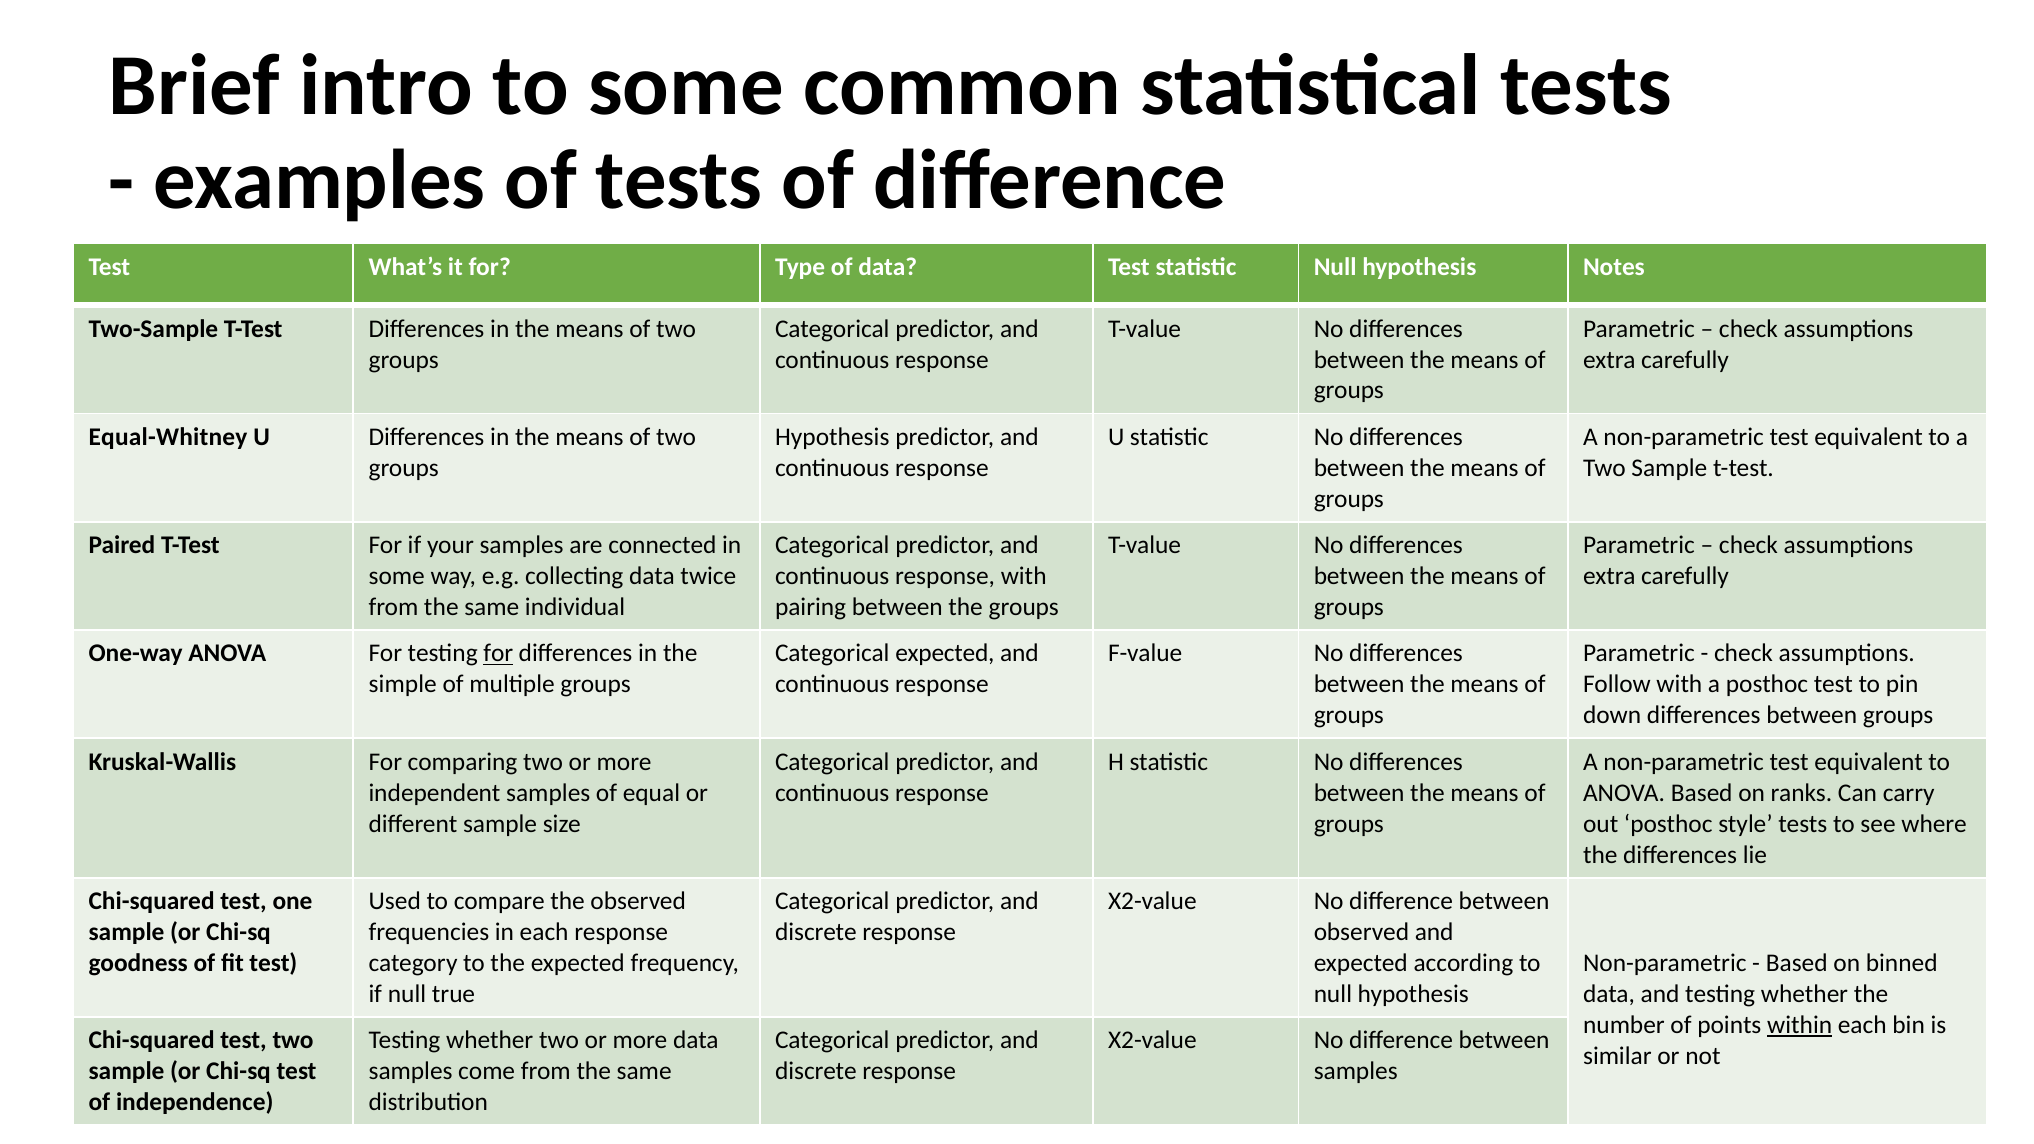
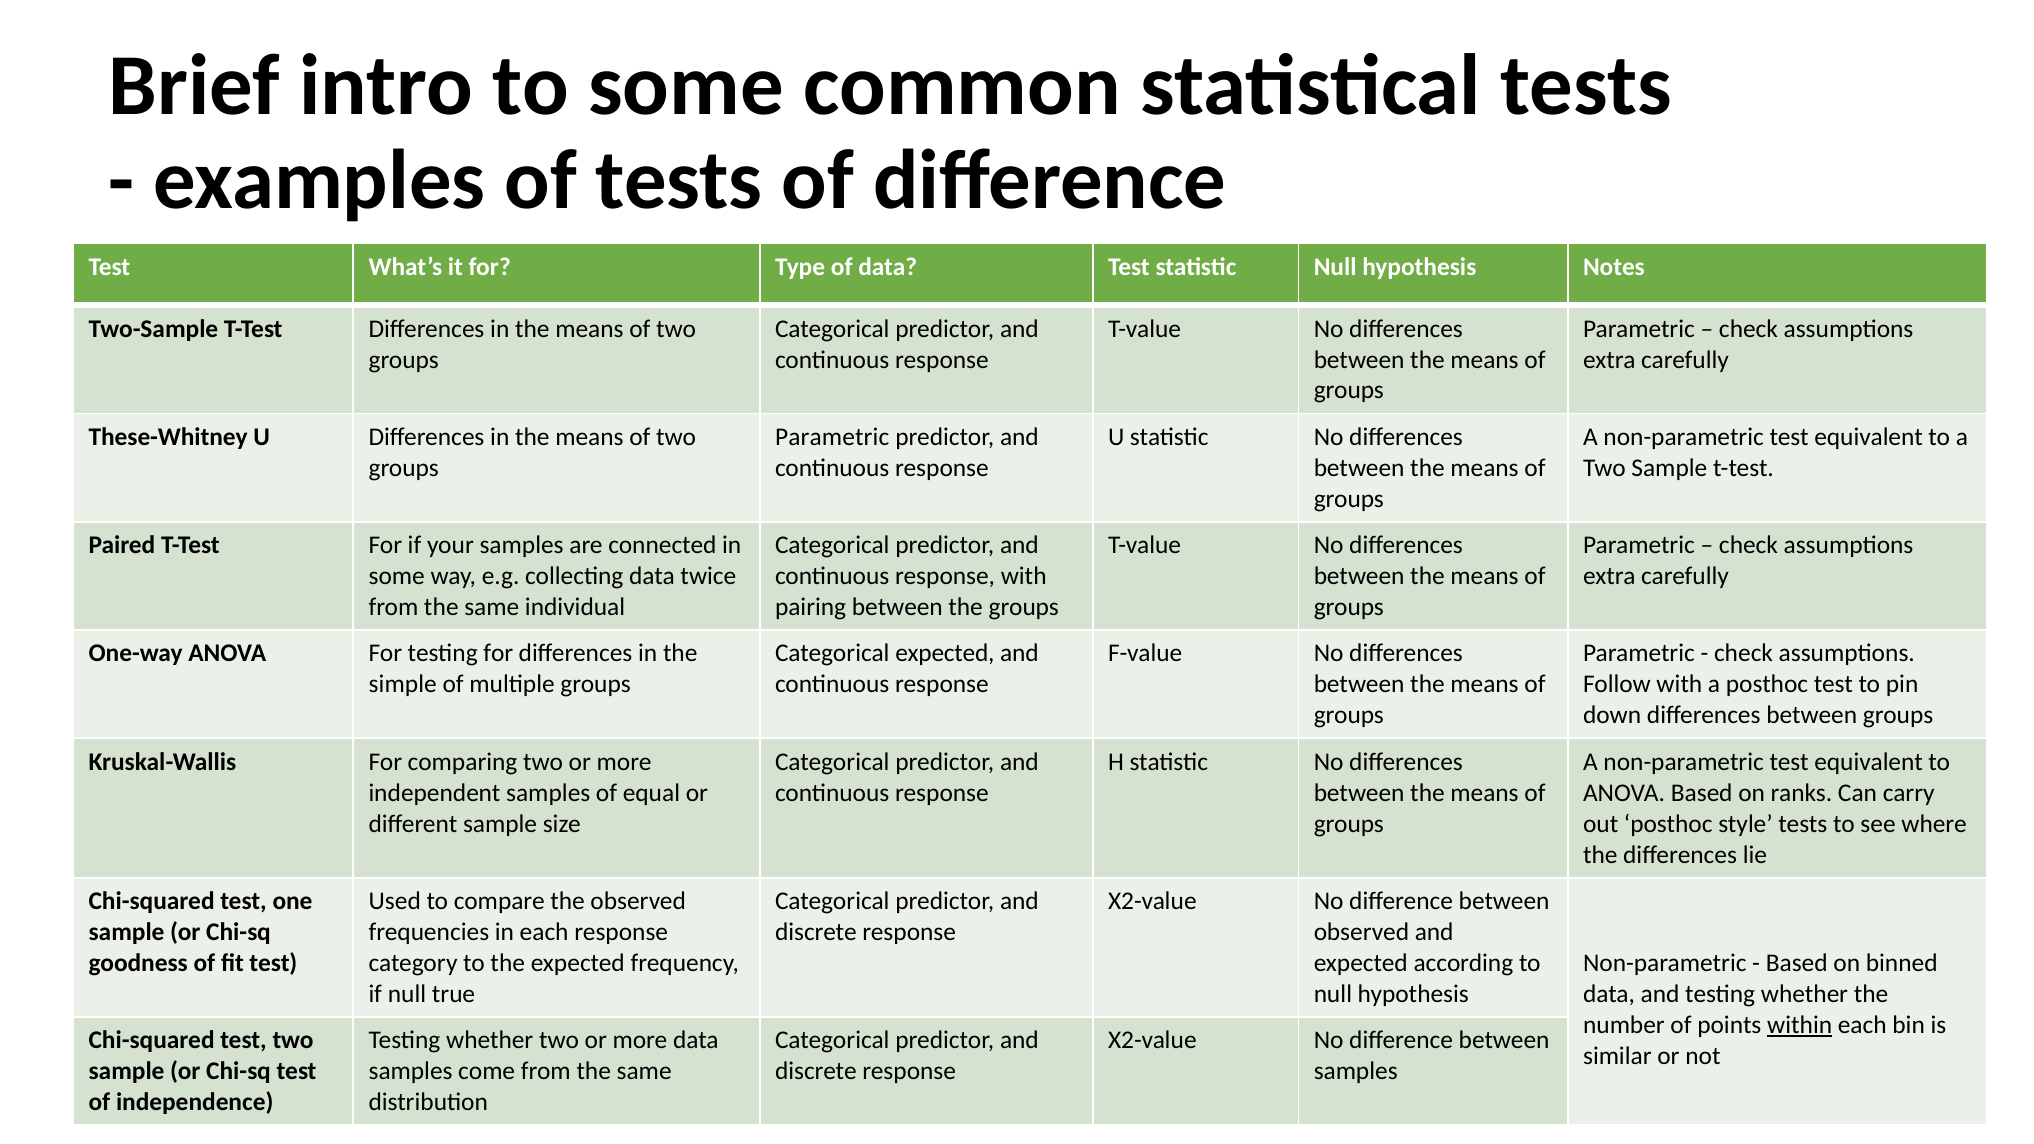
Equal-Whitney: Equal-Whitney -> These-Whitney
Hypothesis at (832, 437): Hypothesis -> Parametric
for at (498, 654) underline: present -> none
